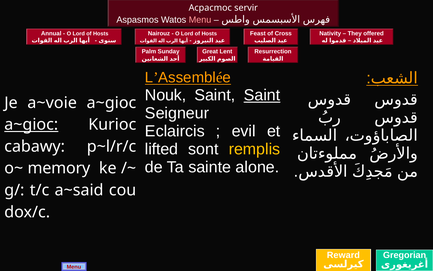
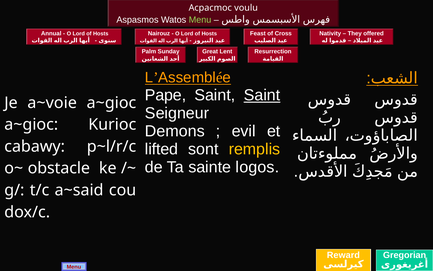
servir: servir -> voulu
Menu at (200, 20) colour: pink -> light green
Nouk: Nouk -> Pape
a~gioc at (31, 124) underline: present -> none
Eclaircis: Eclaircis -> Demons
alone: alone -> logos
memory: memory -> obstacle
